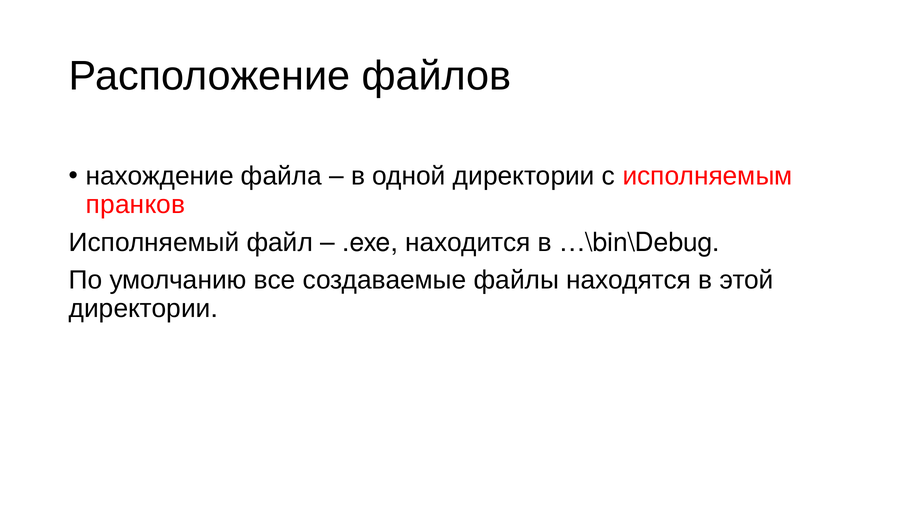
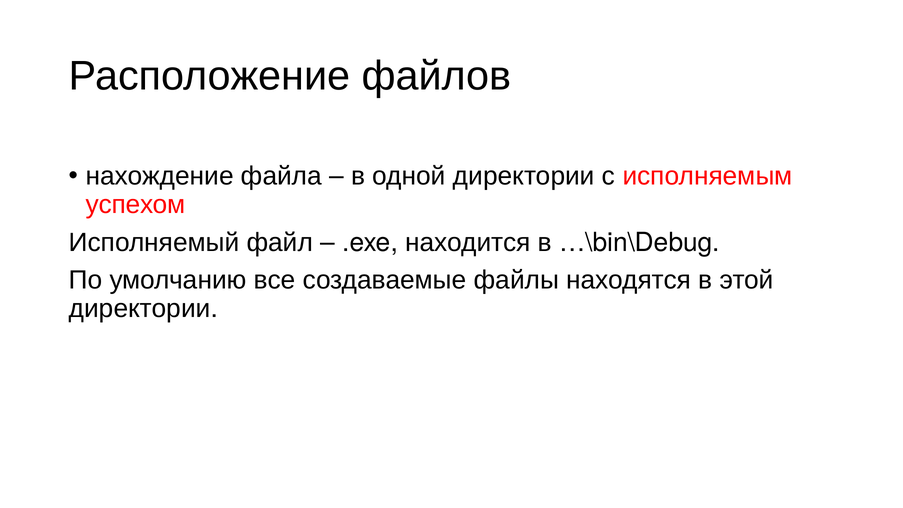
пранков: пранков -> успехом
